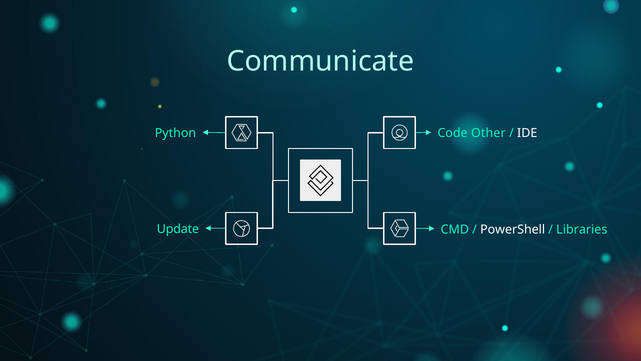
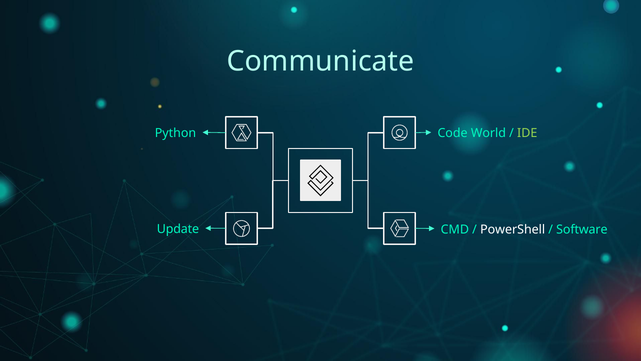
Other: Other -> World
IDE colour: white -> light green
Libraries: Libraries -> Software
